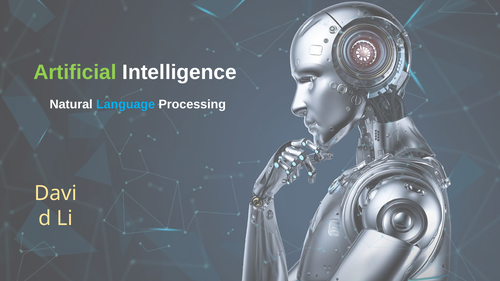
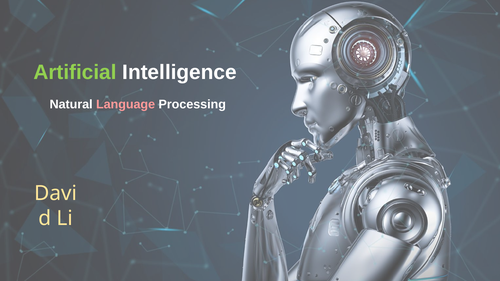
Language colour: light blue -> pink
